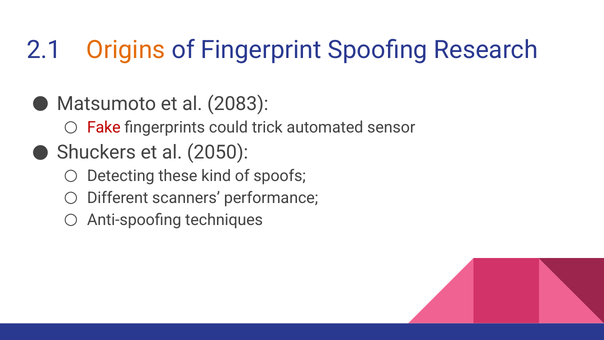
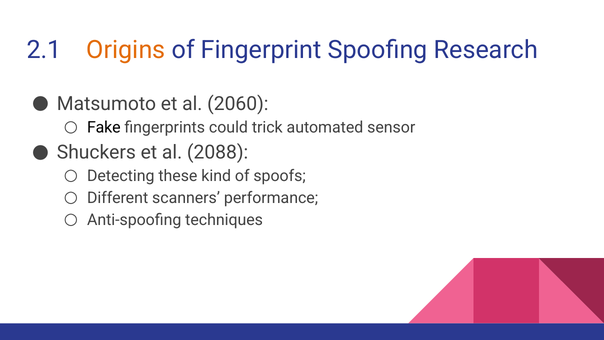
2083: 2083 -> 2060
Fake colour: red -> black
2050: 2050 -> 2088
